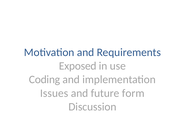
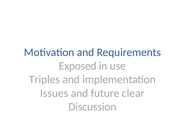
Coding: Coding -> Triples
form: form -> clear
